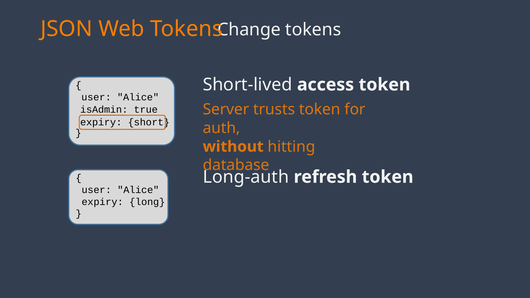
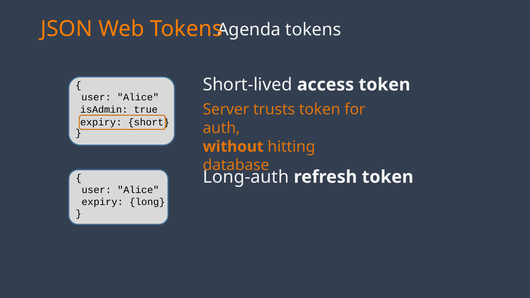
Change: Change -> Agenda
